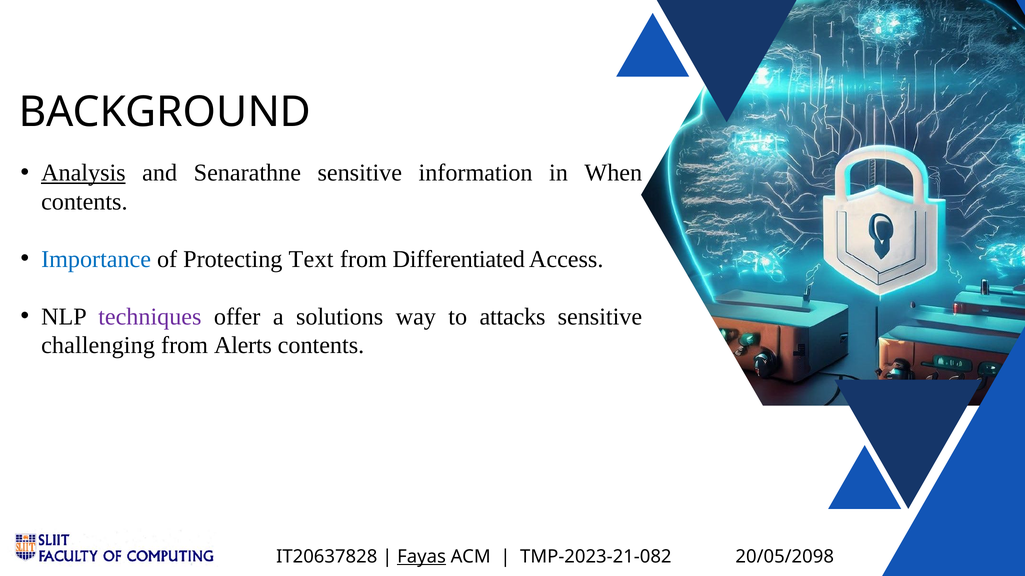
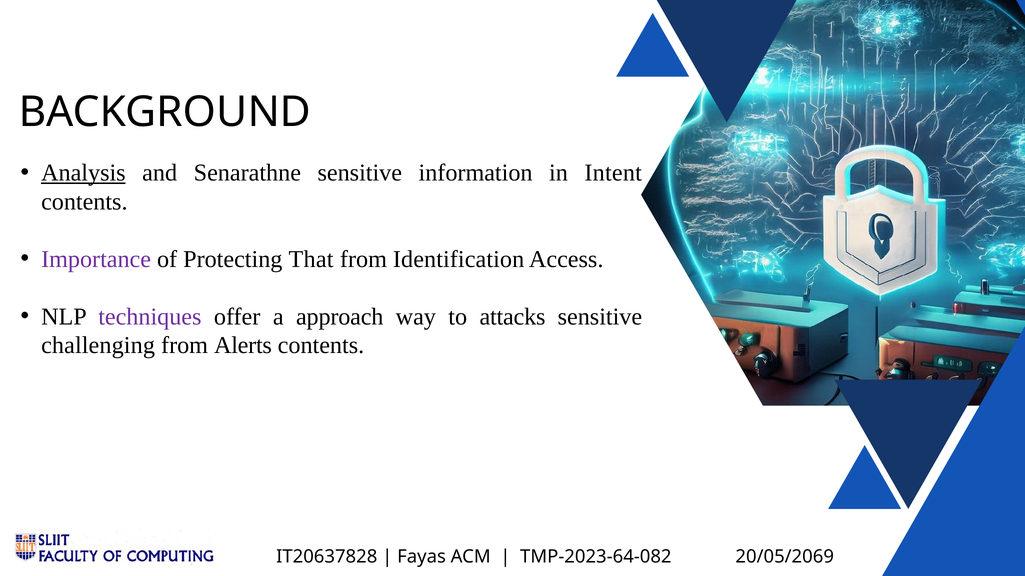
When: When -> Intent
Importance colour: blue -> purple
Text: Text -> That
Differentiated: Differentiated -> Identification
solutions: solutions -> approach
Fayas underline: present -> none
TMP-2023-21-082: TMP-2023-21-082 -> TMP-2023-64-082
20/05/2098: 20/05/2098 -> 20/05/2069
